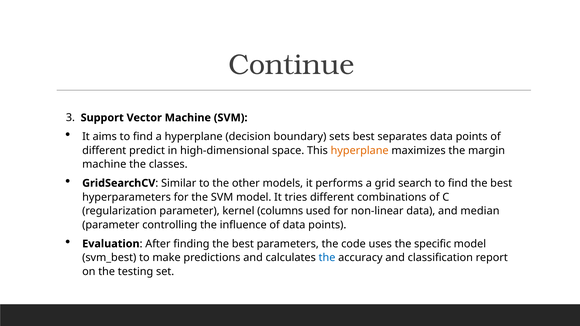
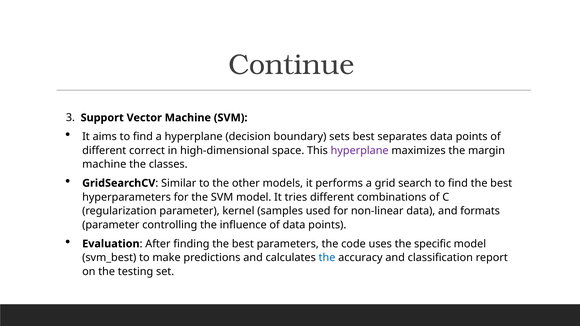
predict: predict -> correct
hyperplane at (360, 151) colour: orange -> purple
columns: columns -> samples
median: median -> formats
